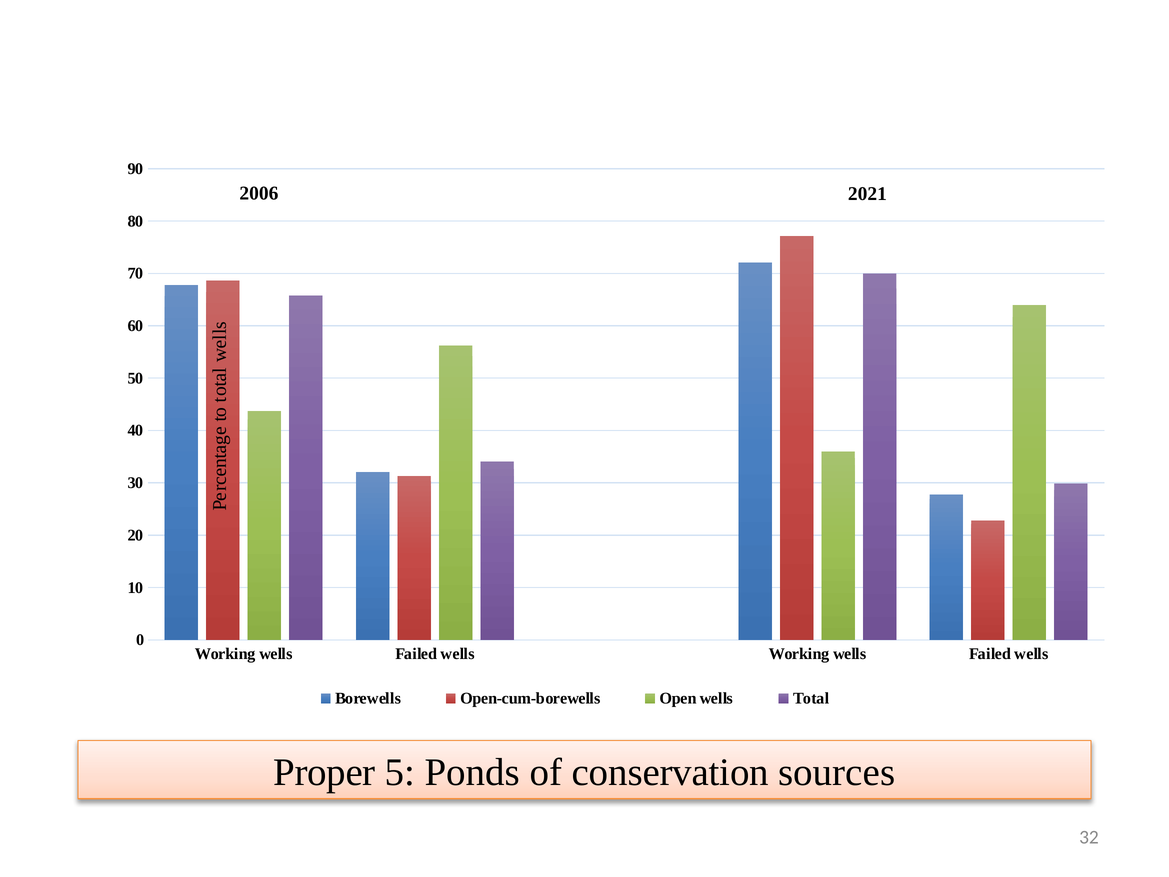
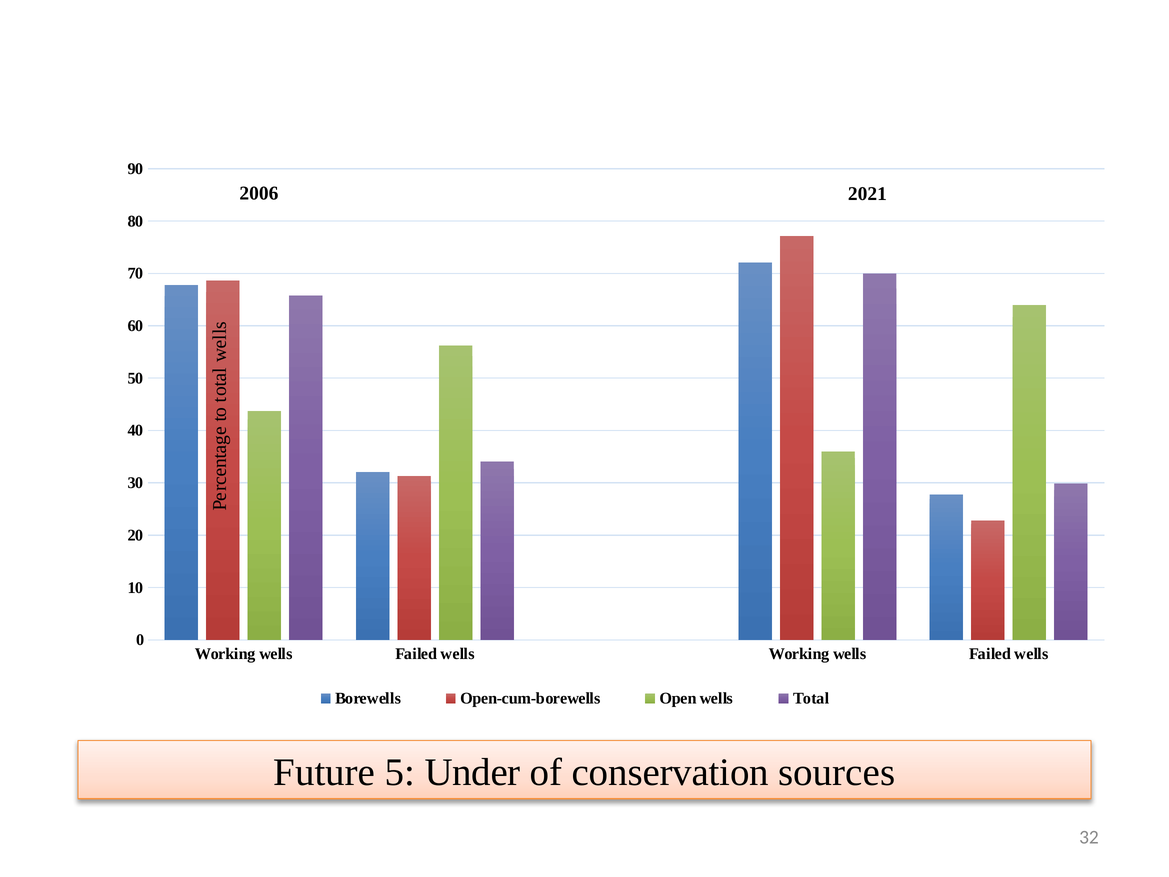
Proper: Proper -> Future
Ponds: Ponds -> Under
